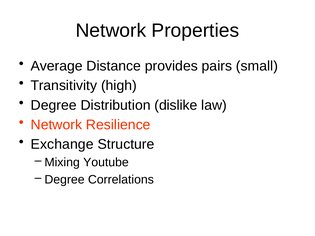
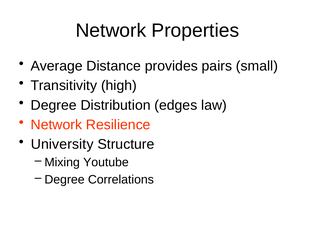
dislike: dislike -> edges
Exchange: Exchange -> University
